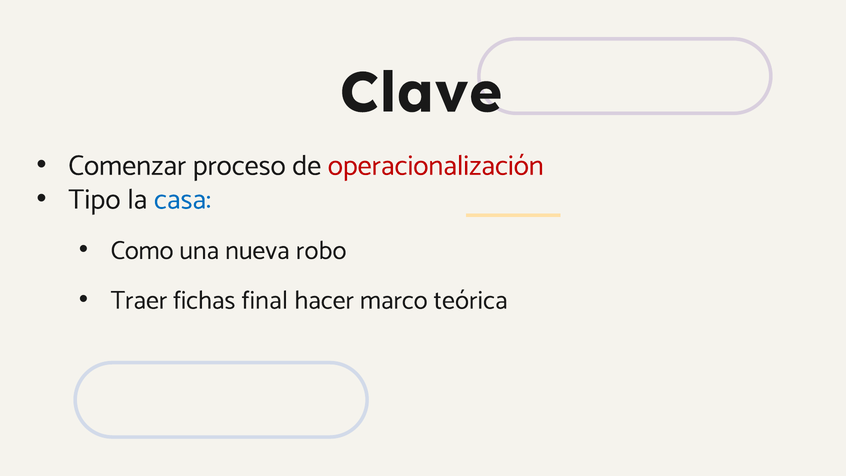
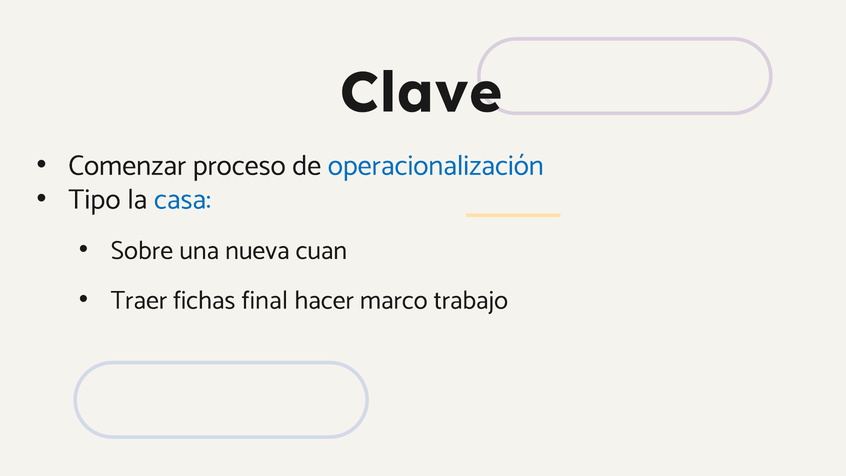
operacionalización colour: red -> blue
Como: Como -> Sobre
robo: robo -> cuan
teórica: teórica -> trabajo
